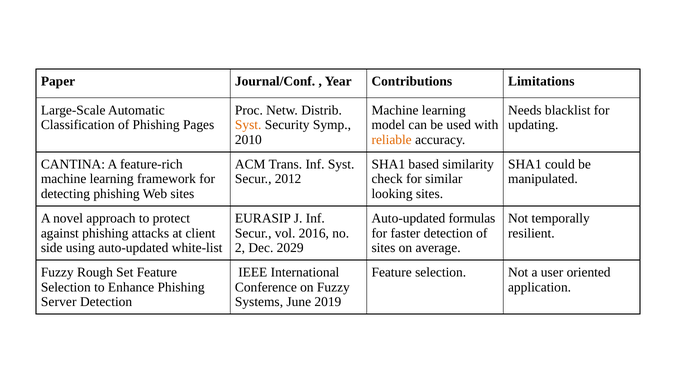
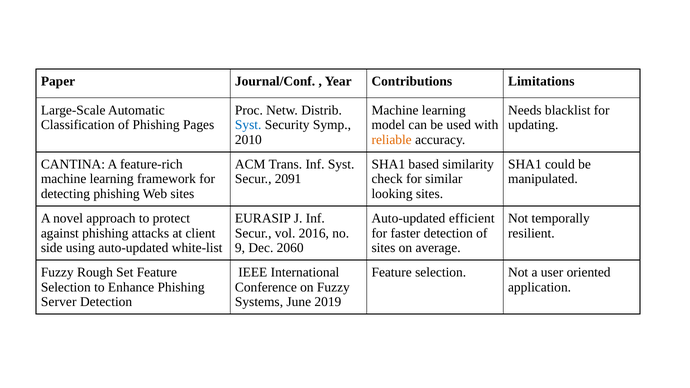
Syst at (248, 125) colour: orange -> blue
2012: 2012 -> 2091
formulas: formulas -> efficient
2: 2 -> 9
2029: 2029 -> 2060
